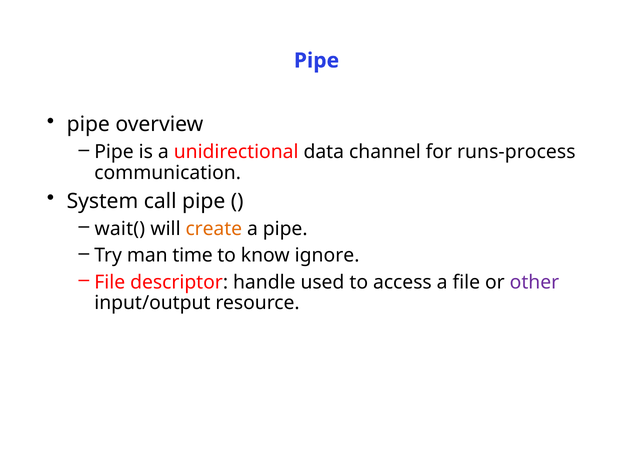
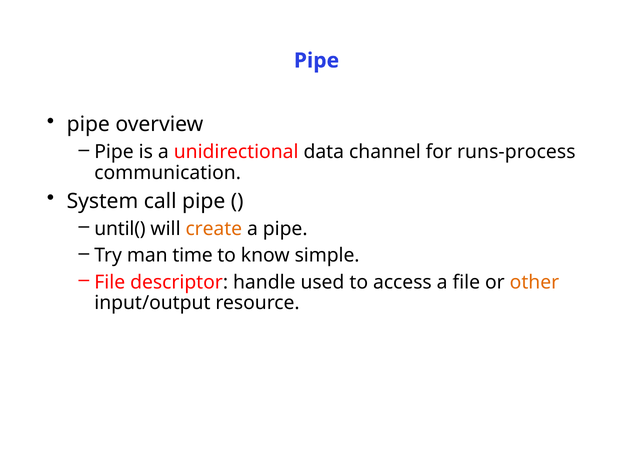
wait(: wait( -> until(
ignore: ignore -> simple
other colour: purple -> orange
